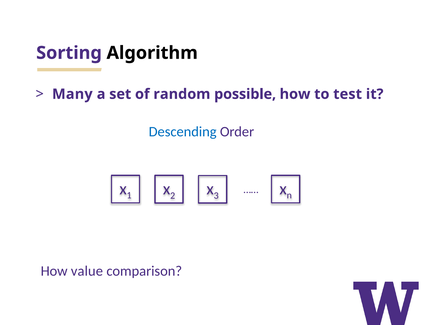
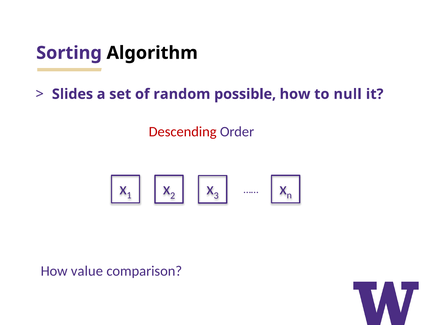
Many: Many -> Slides
test: test -> null
Descending colour: blue -> red
